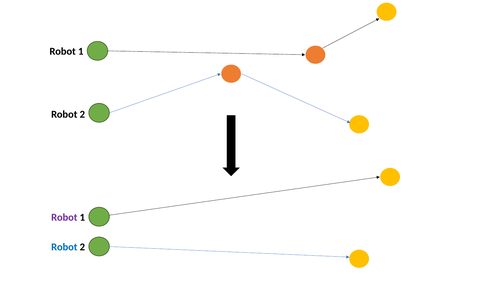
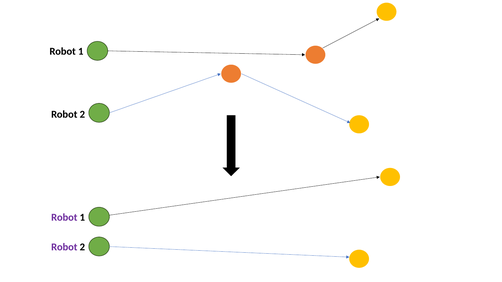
Robot at (64, 247) colour: blue -> purple
